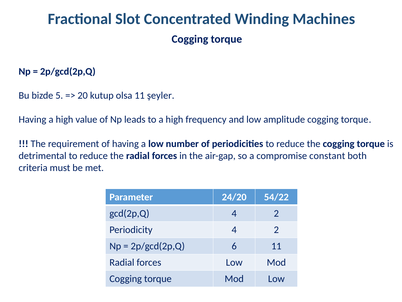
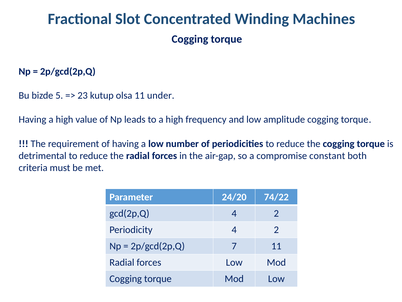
20: 20 -> 23
şeyler: şeyler -> under
54/22: 54/22 -> 74/22
6: 6 -> 7
